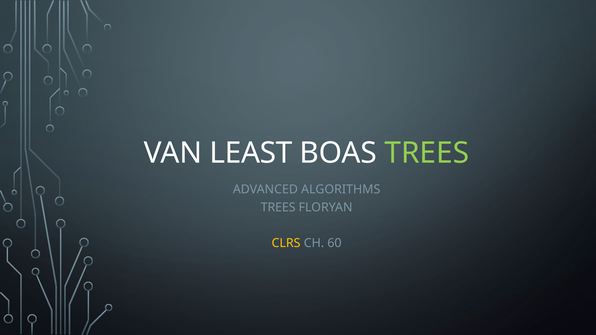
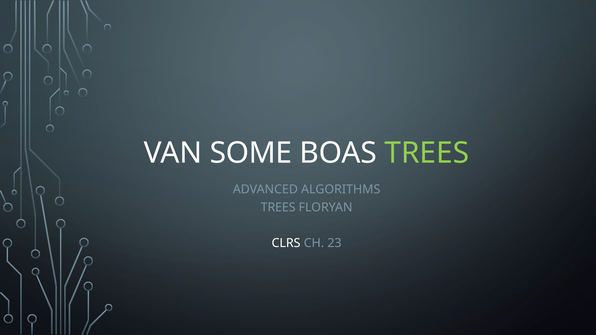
LEAST: LEAST -> SOME
CLRS colour: yellow -> white
60: 60 -> 23
